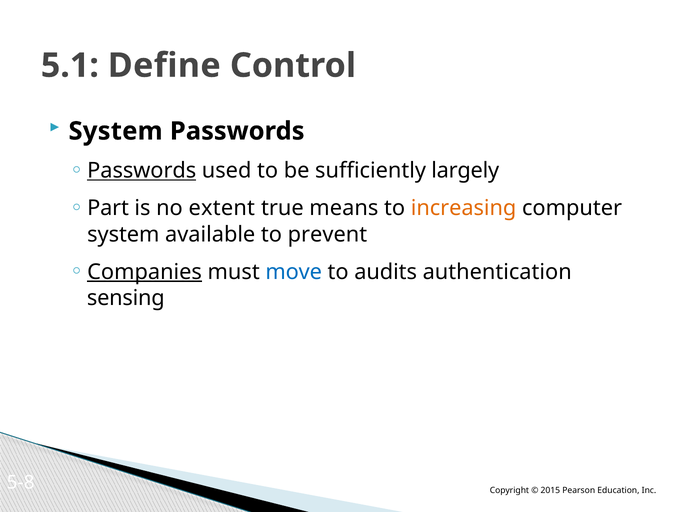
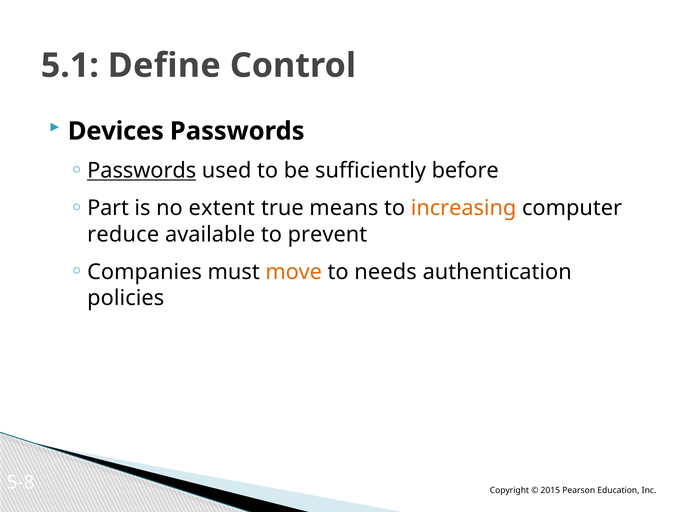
System at (116, 131): System -> Devices
largely: largely -> before
system at (123, 234): system -> reduce
Companies underline: present -> none
move colour: blue -> orange
audits: audits -> needs
sensing: sensing -> policies
